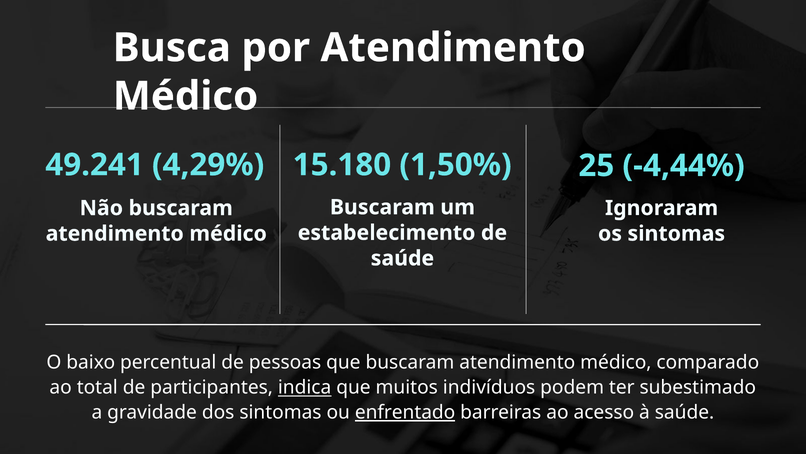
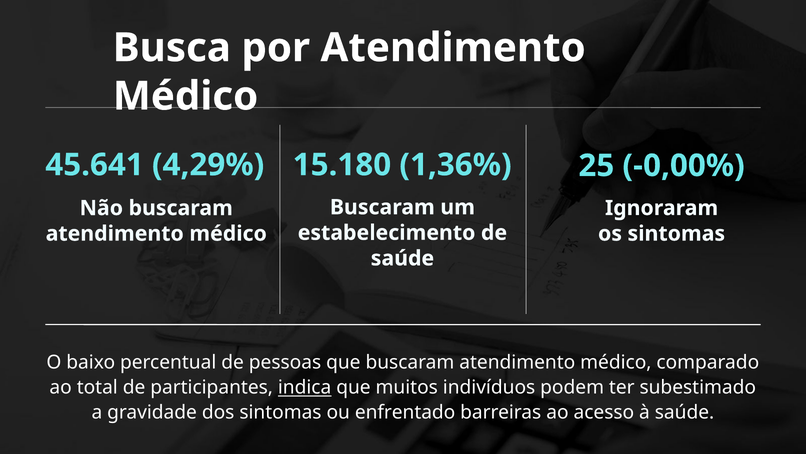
49.241: 49.241 -> 45.641
1,50%: 1,50% -> 1,36%
-4,44%: -4,44% -> -0,00%
enfrentado underline: present -> none
